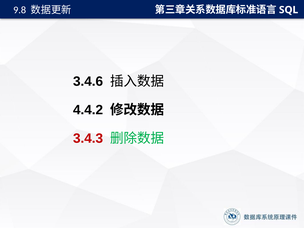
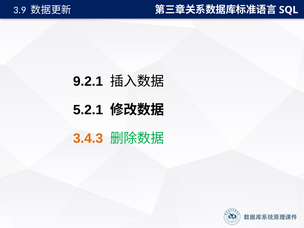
9.8: 9.8 -> 3.9
3.4.6: 3.4.6 -> 9.2.1
4.4.2: 4.4.2 -> 5.2.1
3.4.3 colour: red -> orange
